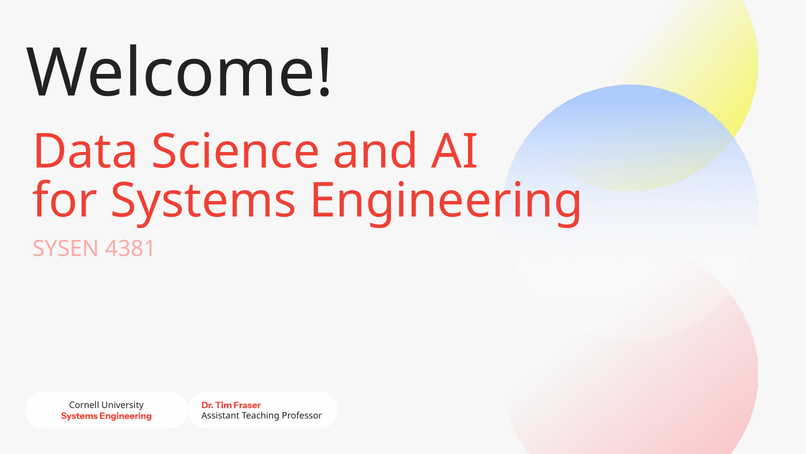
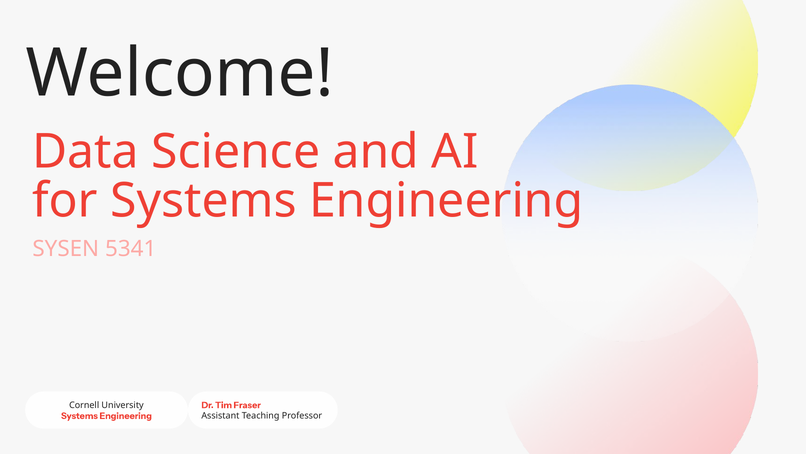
4381: 4381 -> 5341
